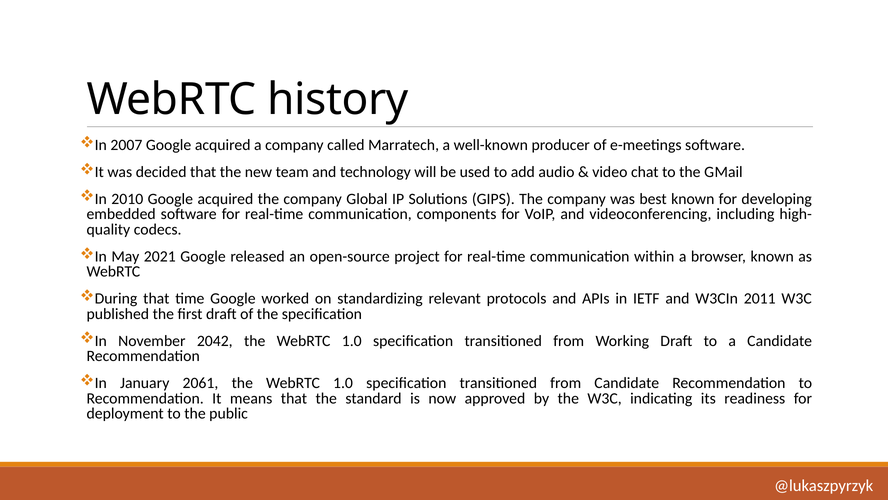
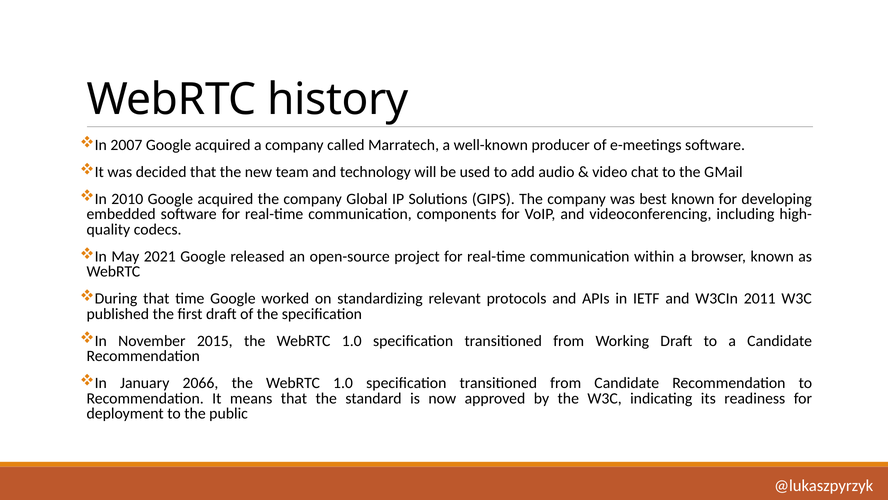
2042: 2042 -> 2015
2061: 2061 -> 2066
